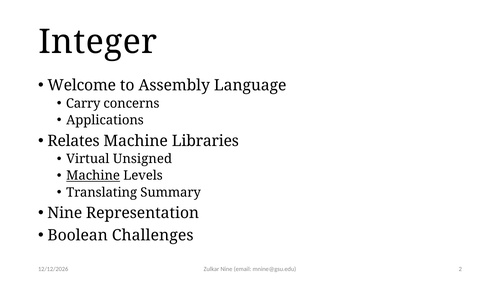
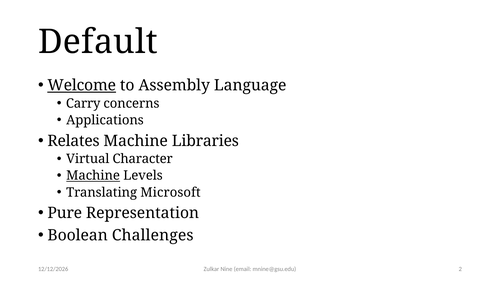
Integer: Integer -> Default
Welcome underline: none -> present
Unsigned: Unsigned -> Character
Summary: Summary -> Microsoft
Nine at (65, 213): Nine -> Pure
